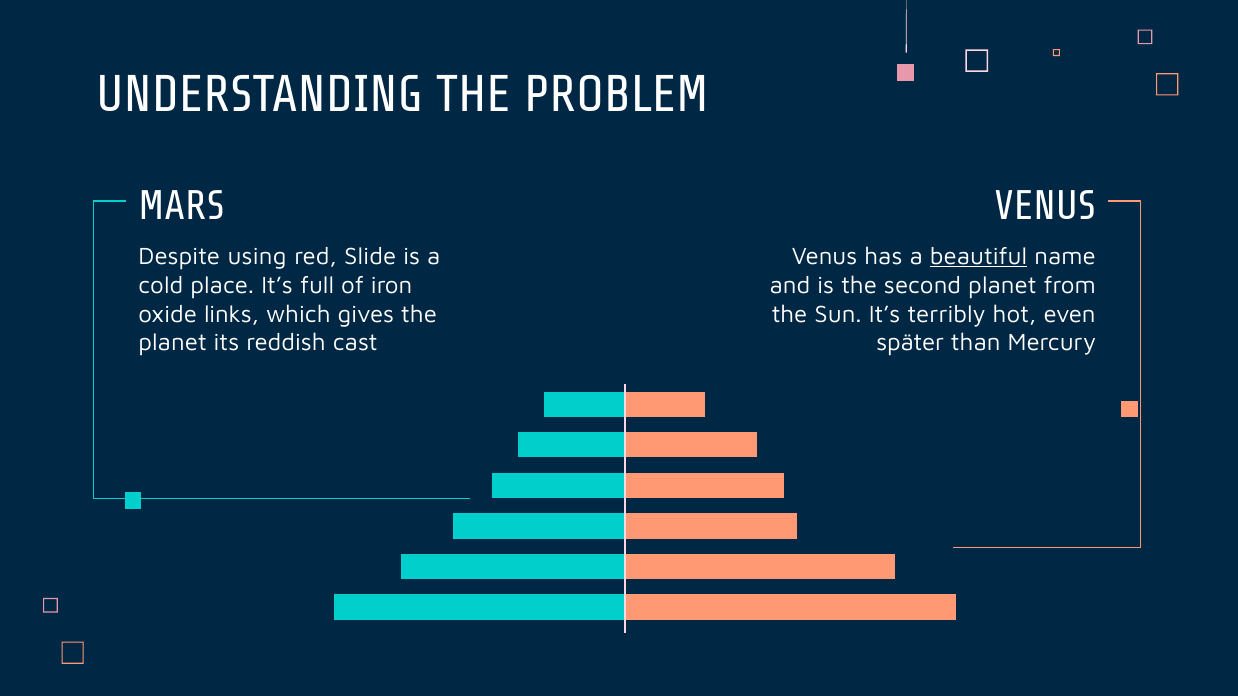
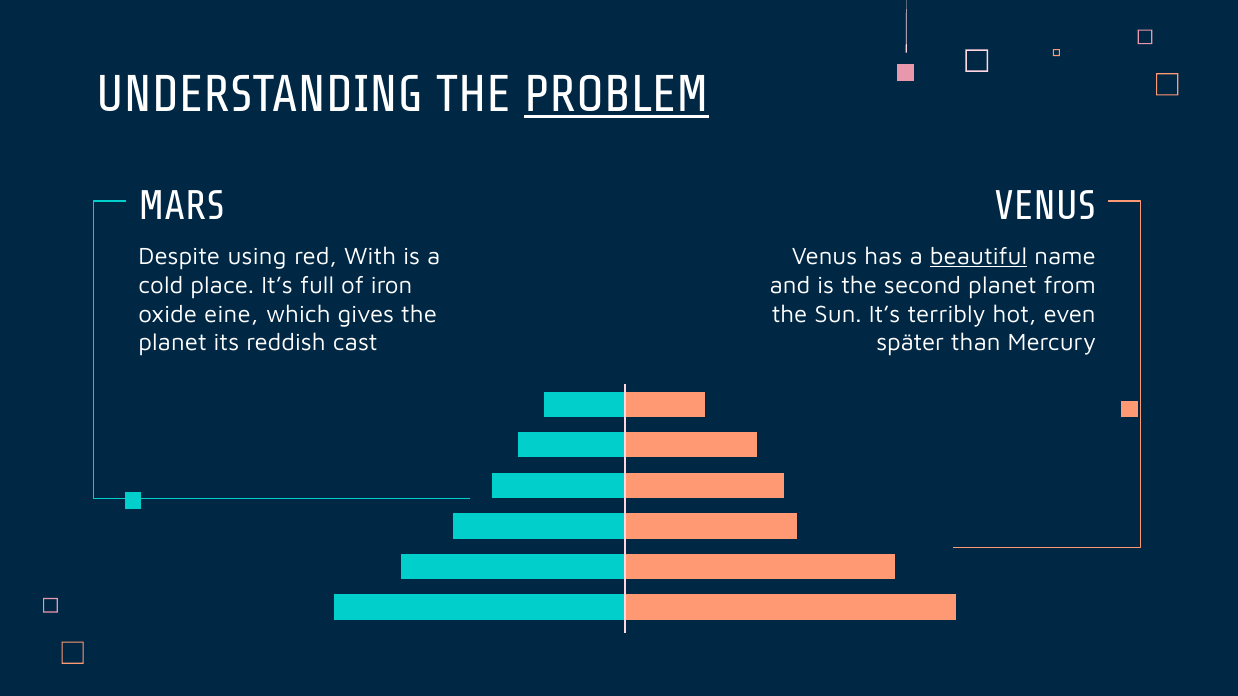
PROBLEM underline: none -> present
Slide: Slide -> With
links: links -> eine
